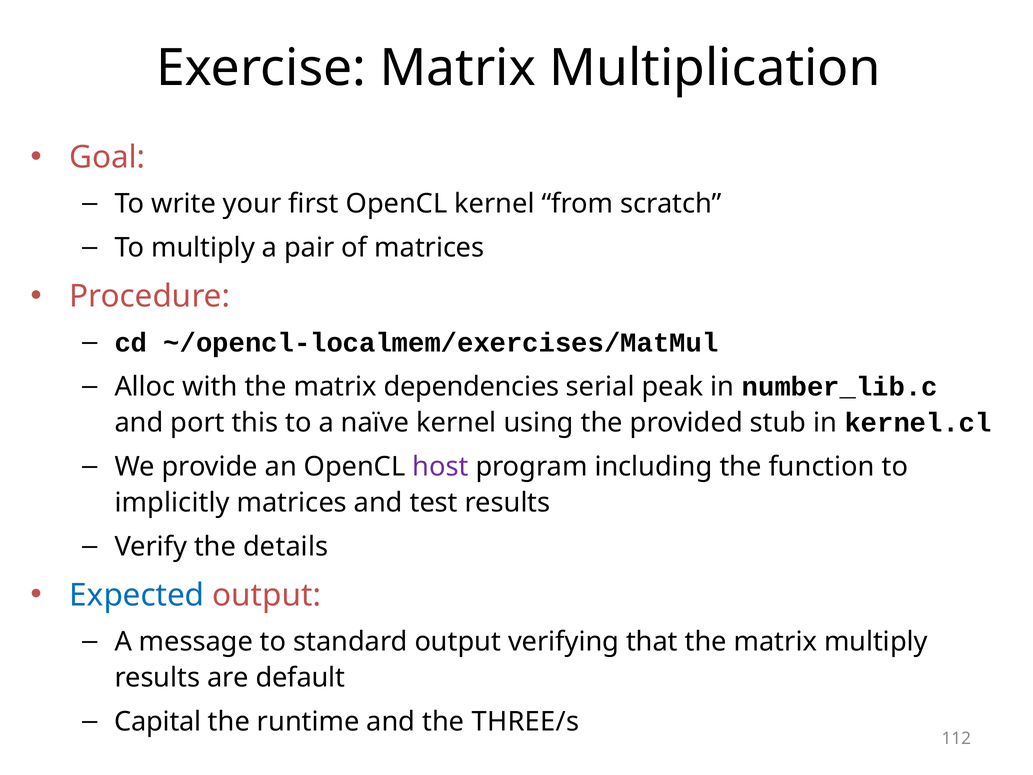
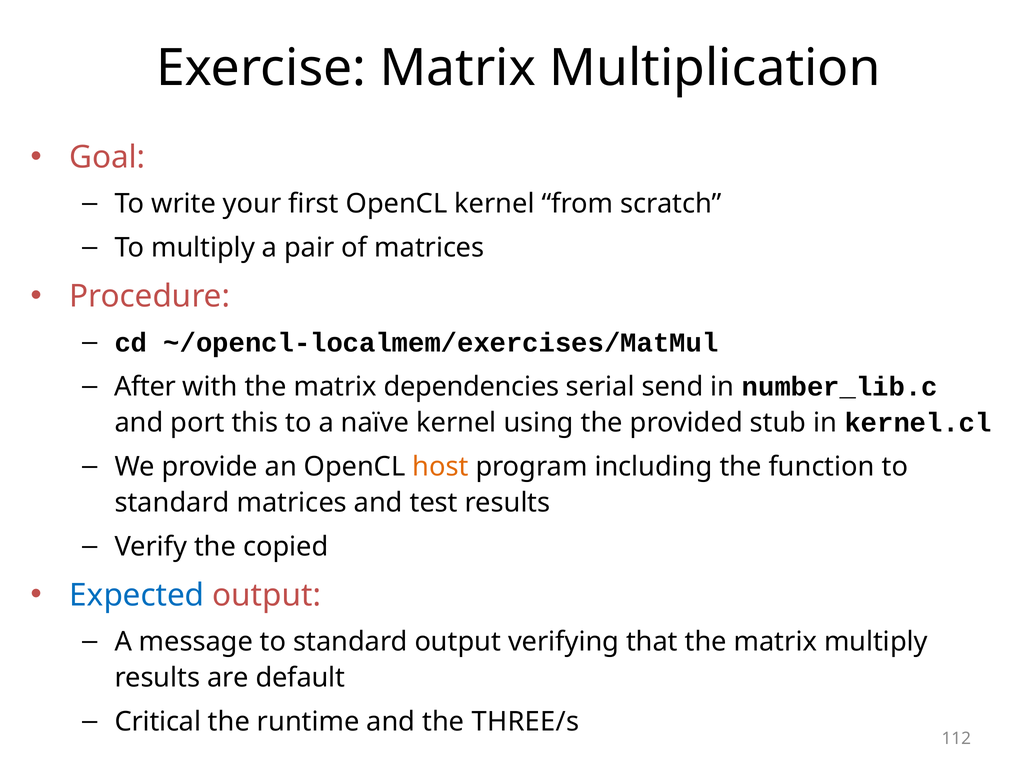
Alloc: Alloc -> After
peak: peak -> send
host colour: purple -> orange
implicitly at (172, 503): implicitly -> standard
details: details -> copied
Capital: Capital -> Critical
